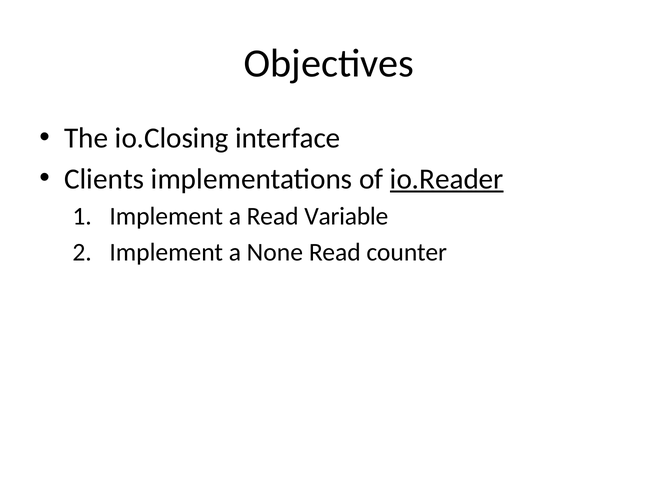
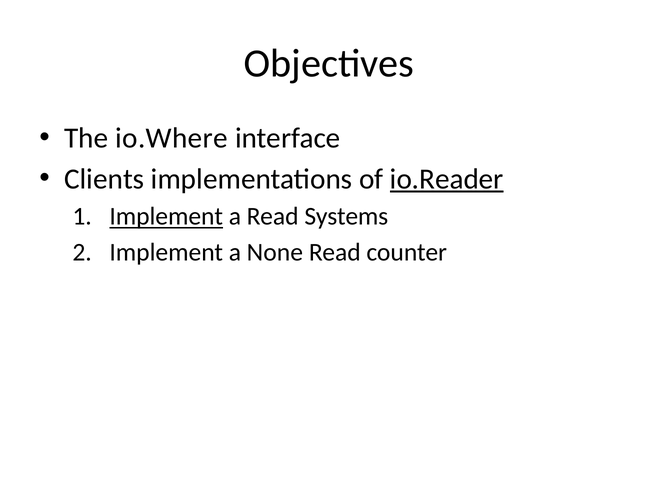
io.Closing: io.Closing -> io.Where
Implement at (166, 217) underline: none -> present
Variable: Variable -> Systems
